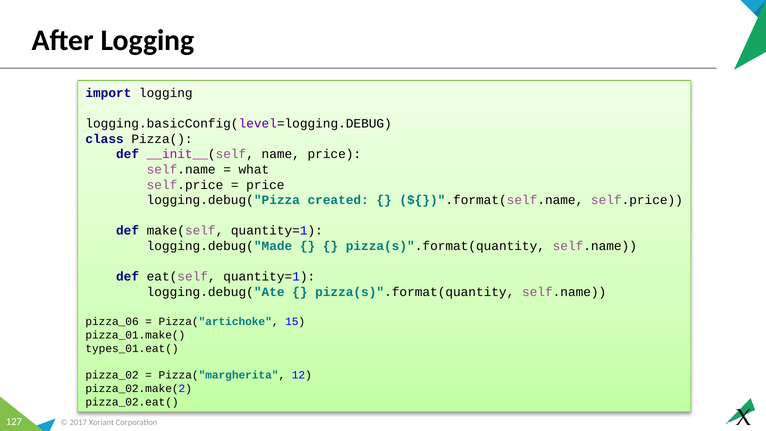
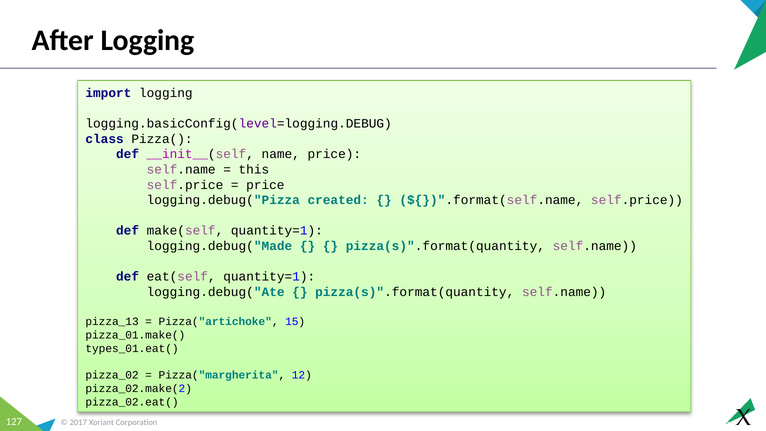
what: what -> this
pizza_06: pizza_06 -> pizza_13
